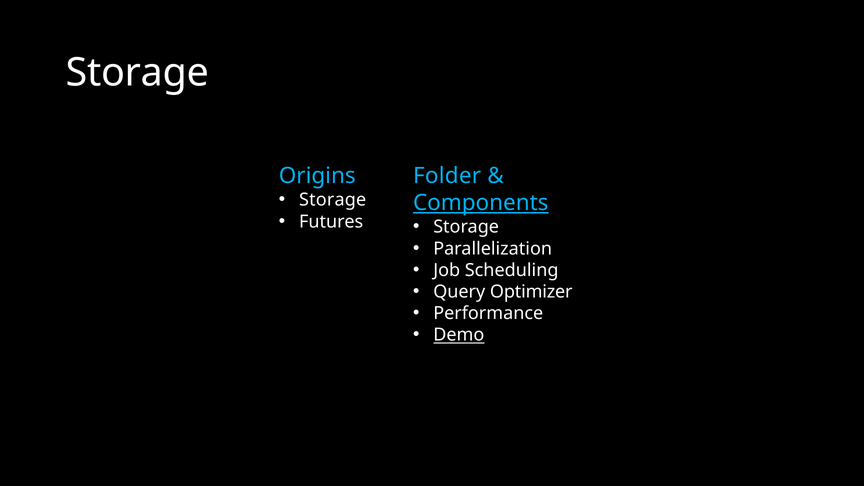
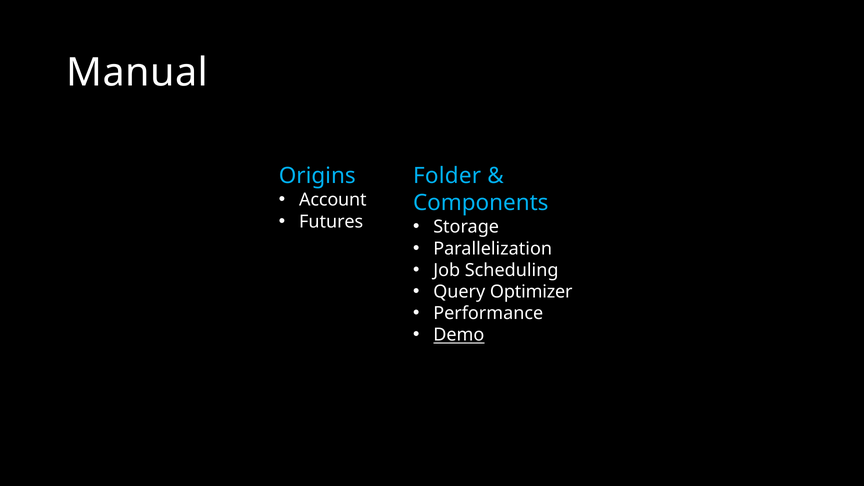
Storage at (137, 73): Storage -> Manual
Storage at (333, 200): Storage -> Account
Components underline: present -> none
